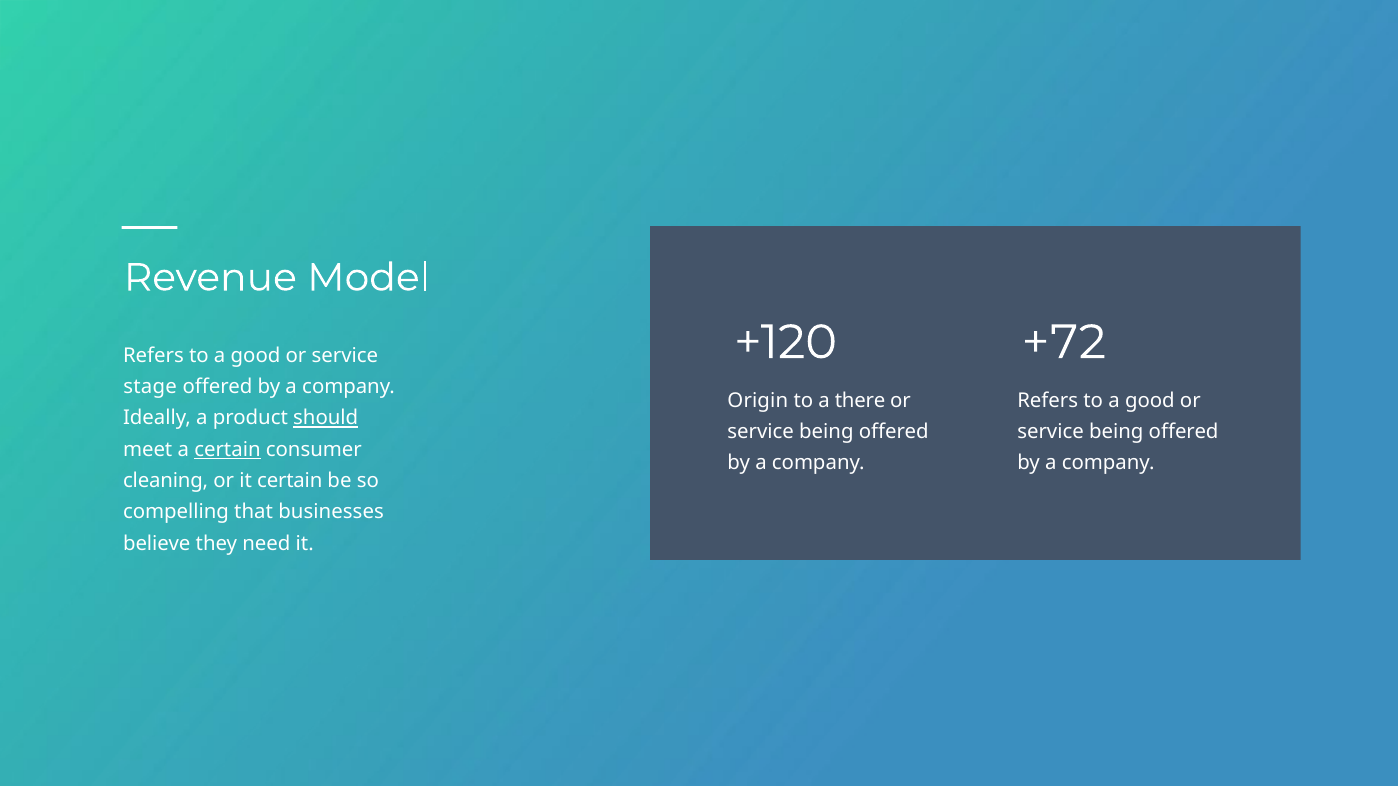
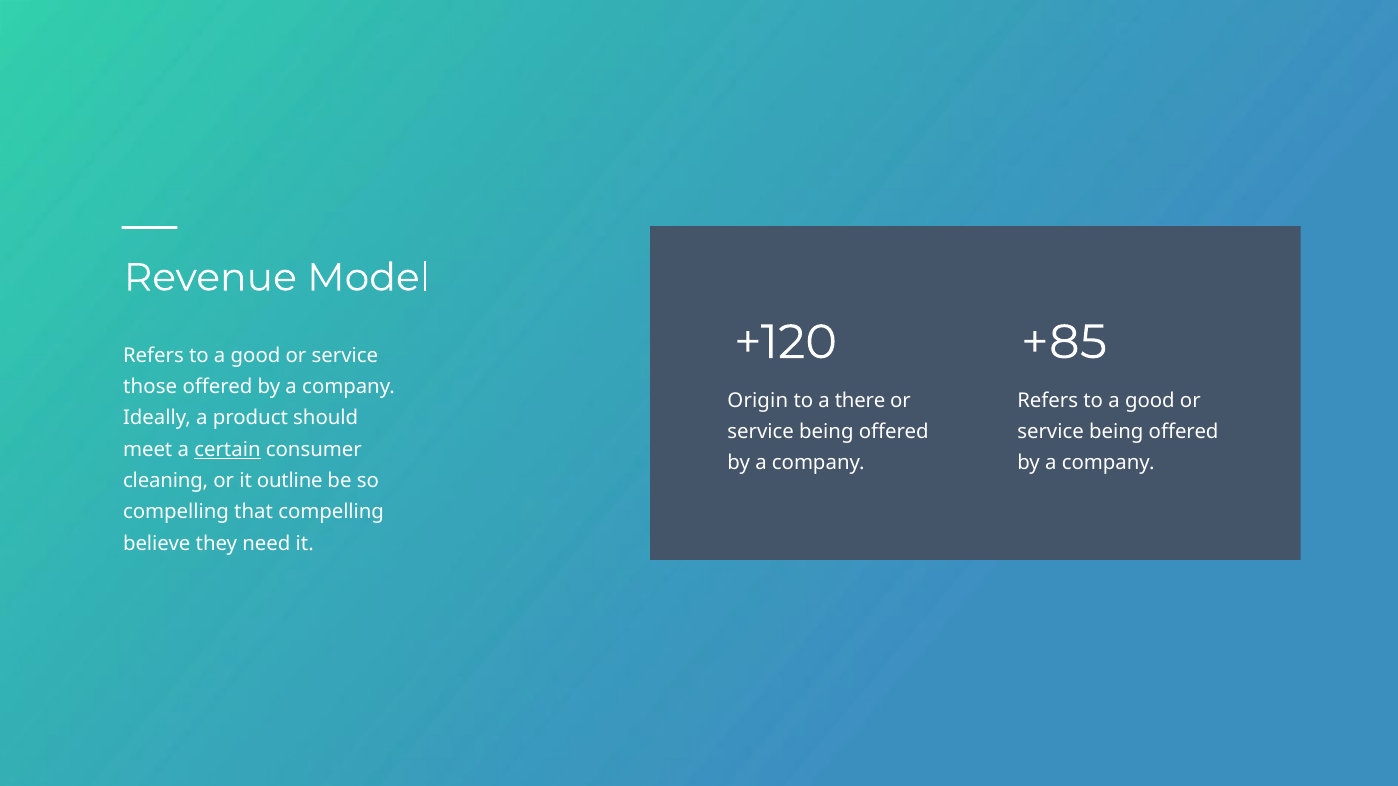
+72: +72 -> +85
stage: stage -> those
should underline: present -> none
it certain: certain -> outline
that businesses: businesses -> compelling
